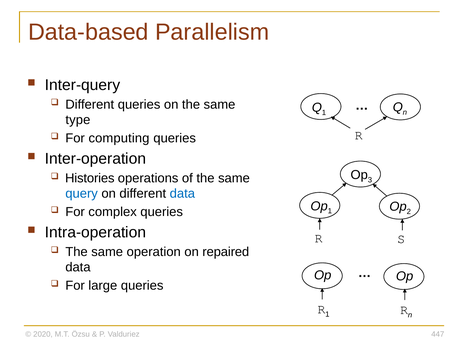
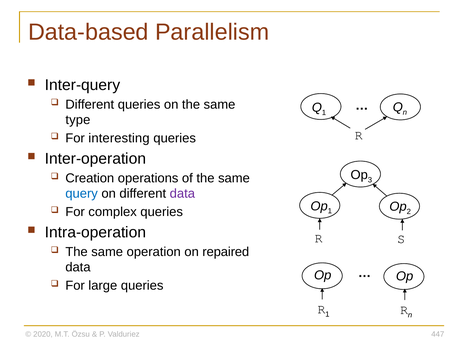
computing: computing -> interesting
Histories: Histories -> Creation
data at (182, 194) colour: blue -> purple
